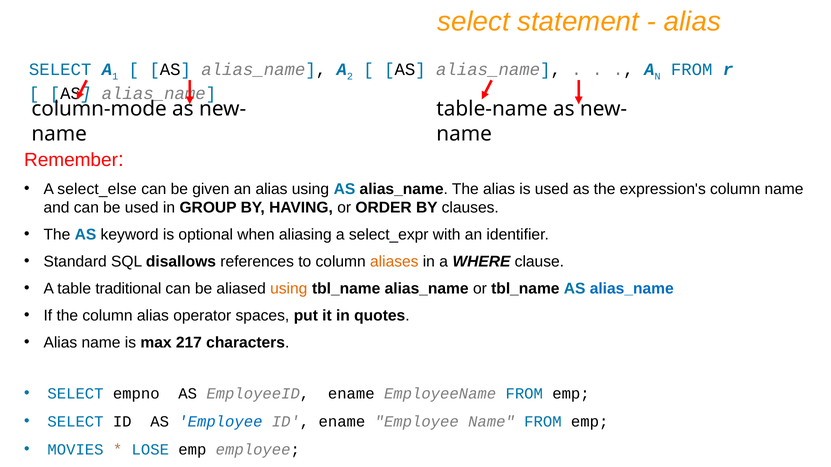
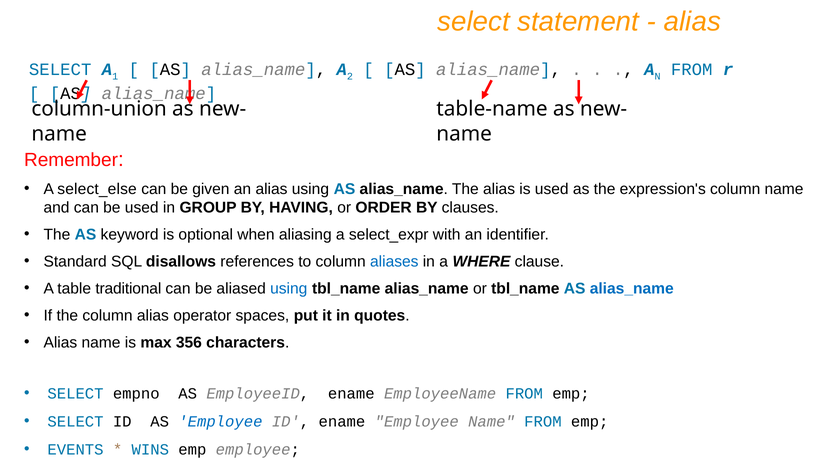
column-mode: column-mode -> column-union
aliases colour: orange -> blue
using at (289, 289) colour: orange -> blue
217: 217 -> 356
MOVIES: MOVIES -> EVENTS
LOSE: LOSE -> WINS
